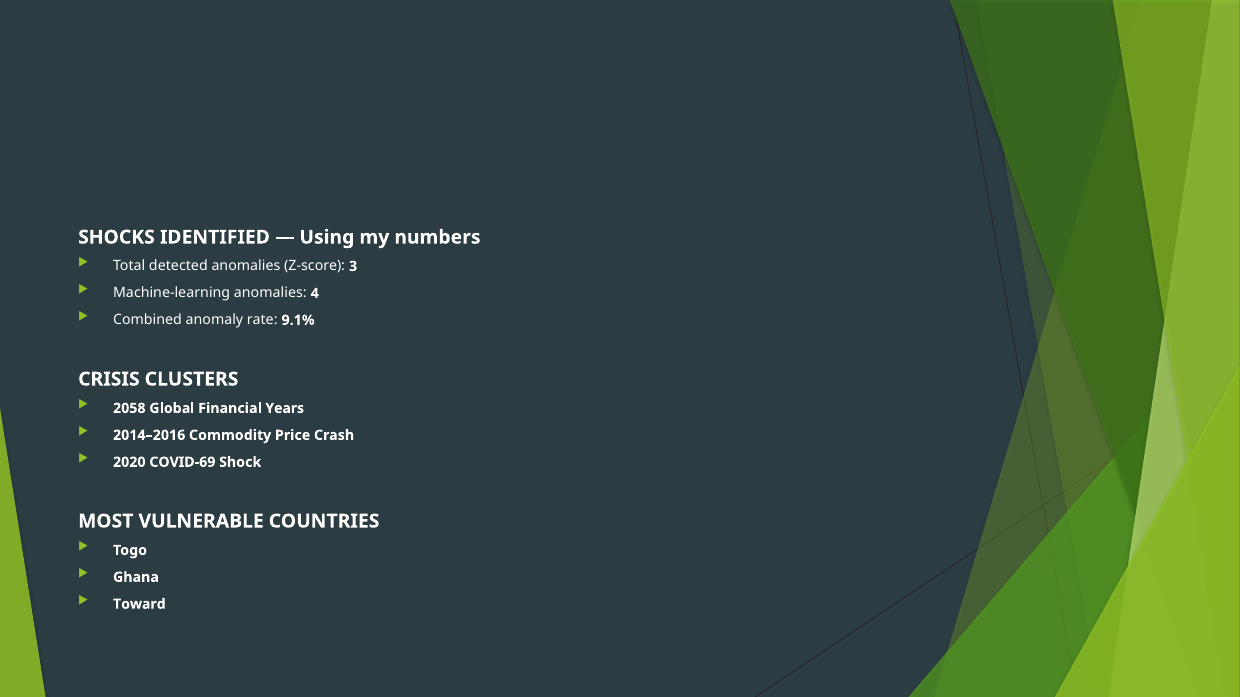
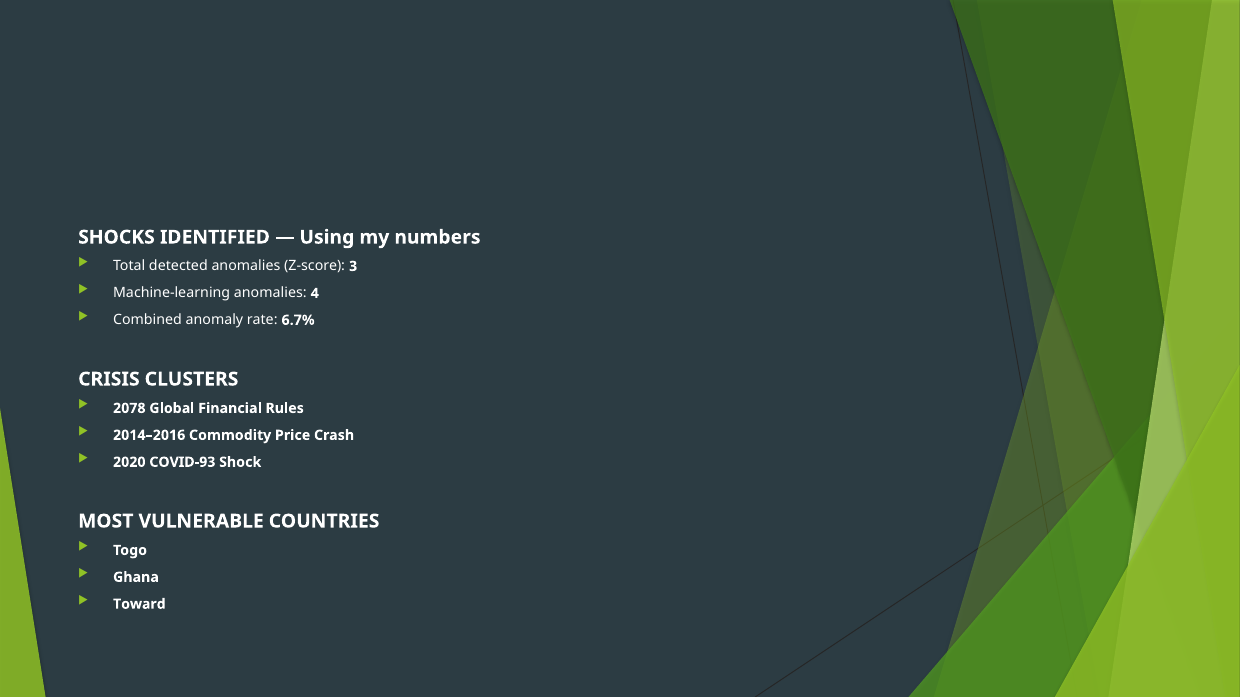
9.1%: 9.1% -> 6.7%
2058: 2058 -> 2078
Years: Years -> Rules
COVID-69: COVID-69 -> COVID-93
